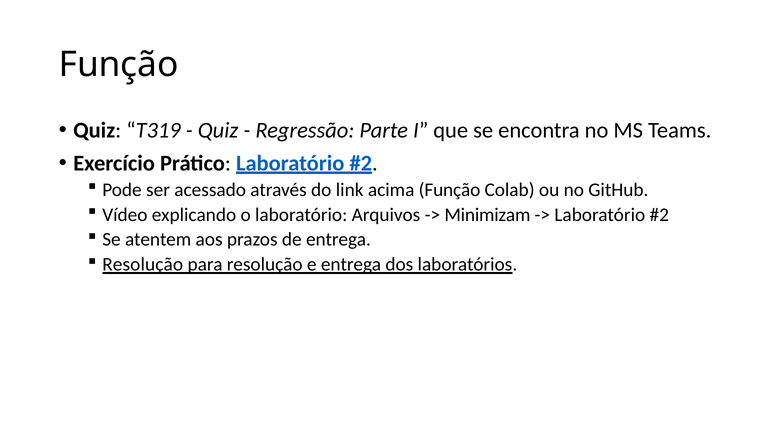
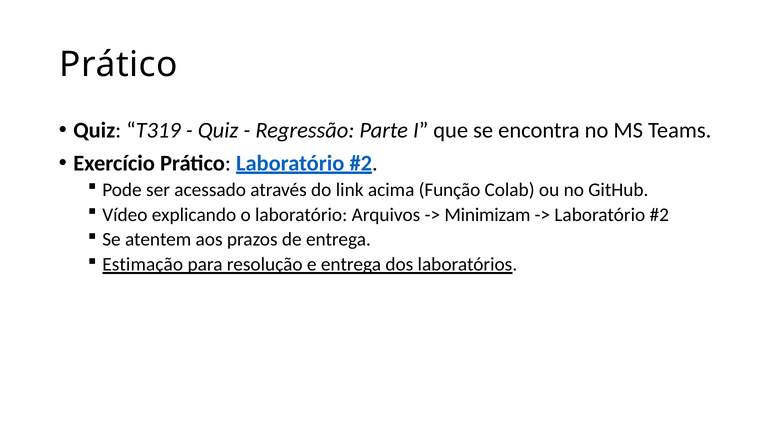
Função at (119, 65): Função -> Prático
Resolução at (143, 265): Resolução -> Estimação
